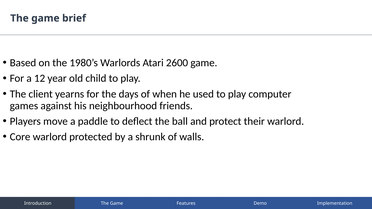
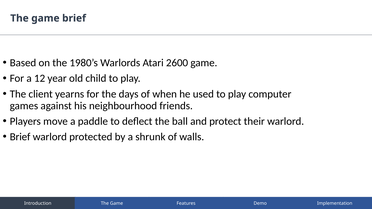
Core at (20, 137): Core -> Brief
